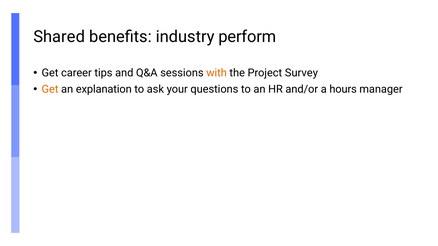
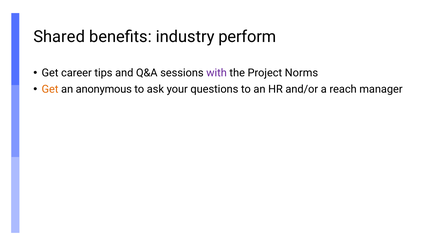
with colour: orange -> purple
Survey: Survey -> Norms
explanation: explanation -> anonymous
hours: hours -> reach
